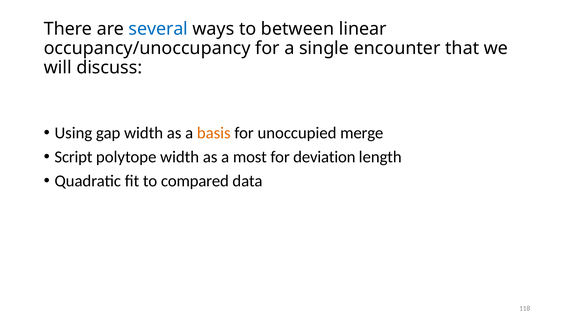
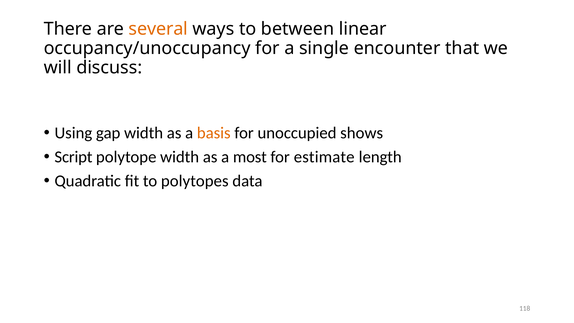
several colour: blue -> orange
merge: merge -> shows
deviation: deviation -> estimate
compared: compared -> polytopes
